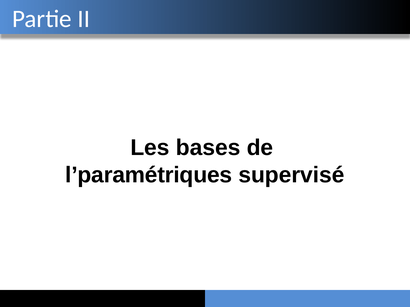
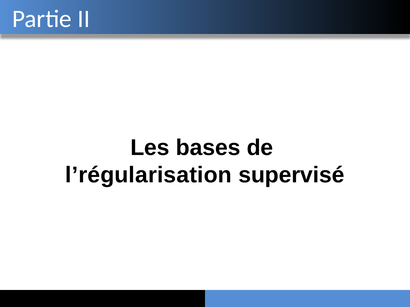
l’paramétriques: l’paramétriques -> l’régularisation
